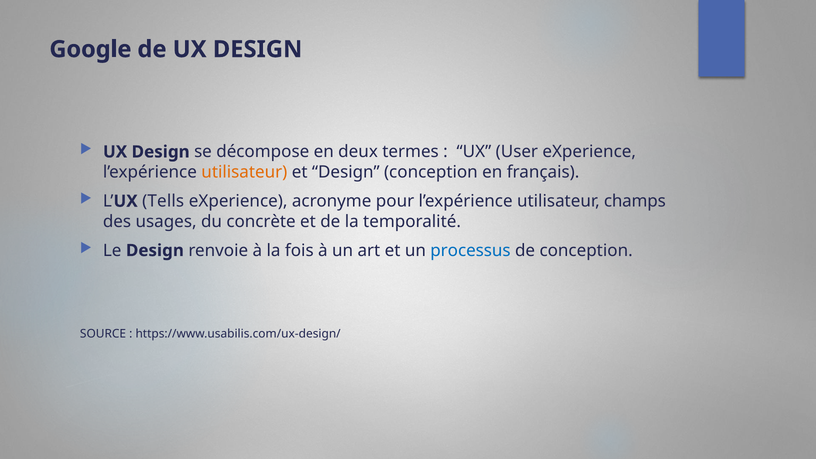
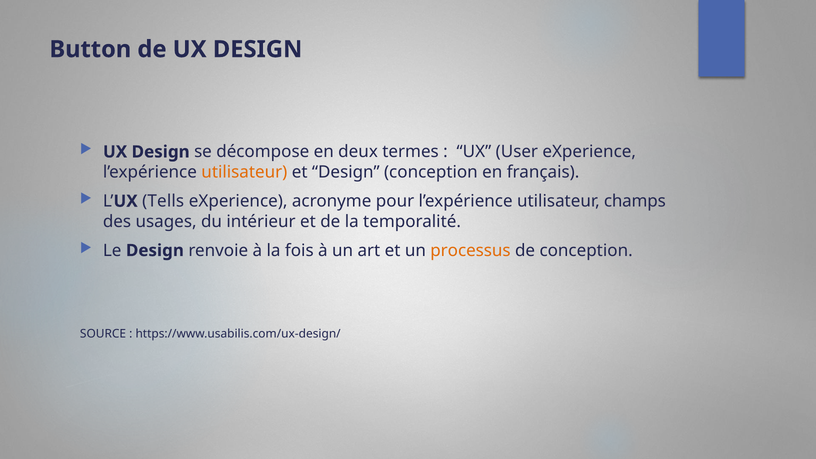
Google: Google -> Button
concrète: concrète -> intérieur
processus colour: blue -> orange
